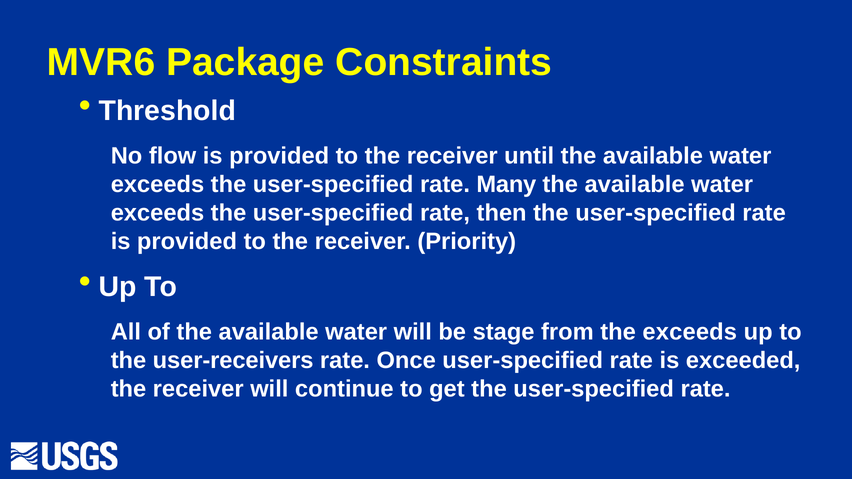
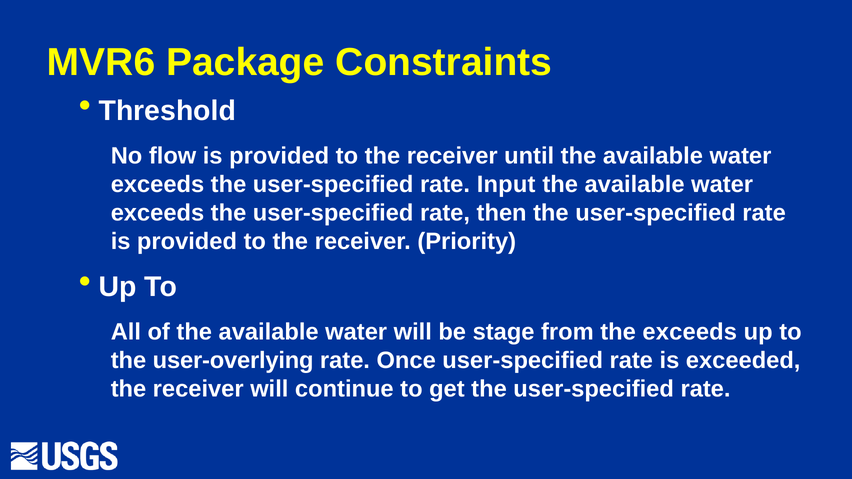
Many: Many -> Input
user-receivers: user-receivers -> user-overlying
